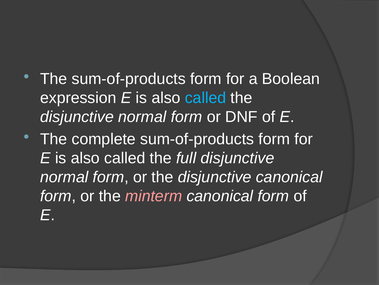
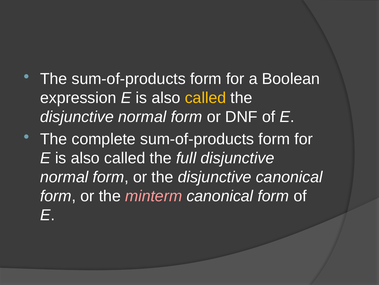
called at (205, 98) colour: light blue -> yellow
